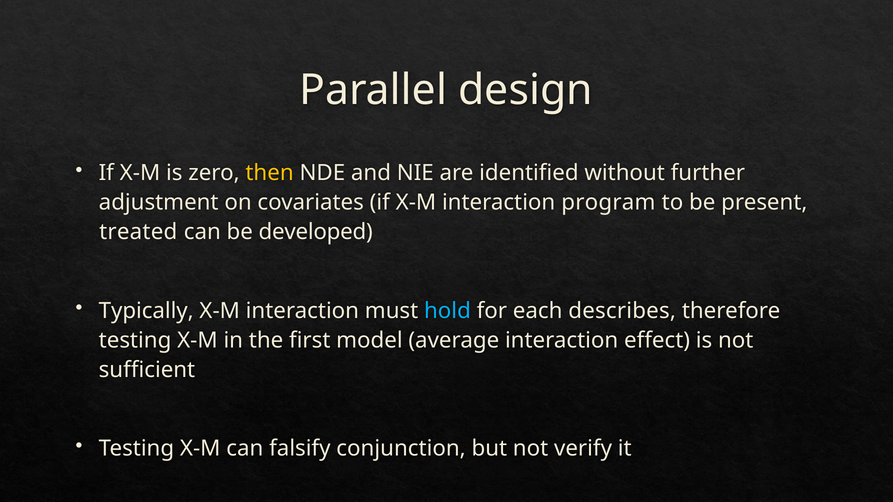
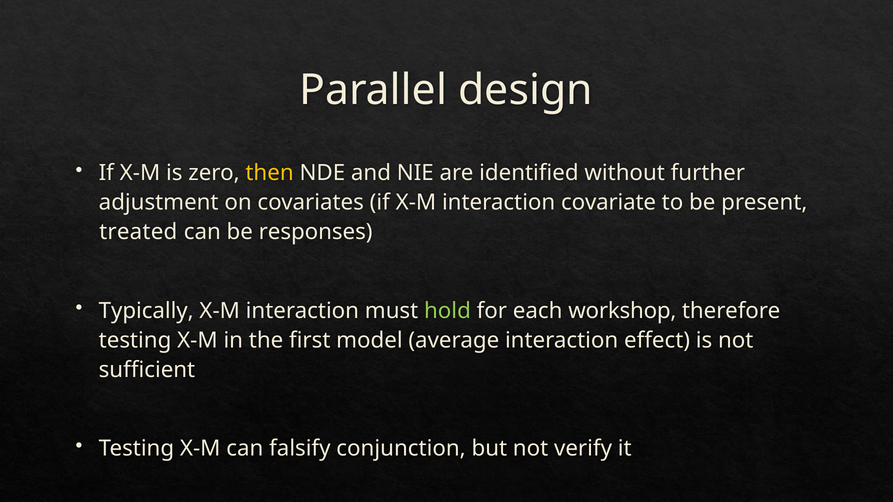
program: program -> covariate
developed: developed -> responses
hold colour: light blue -> light green
describes: describes -> workshop
